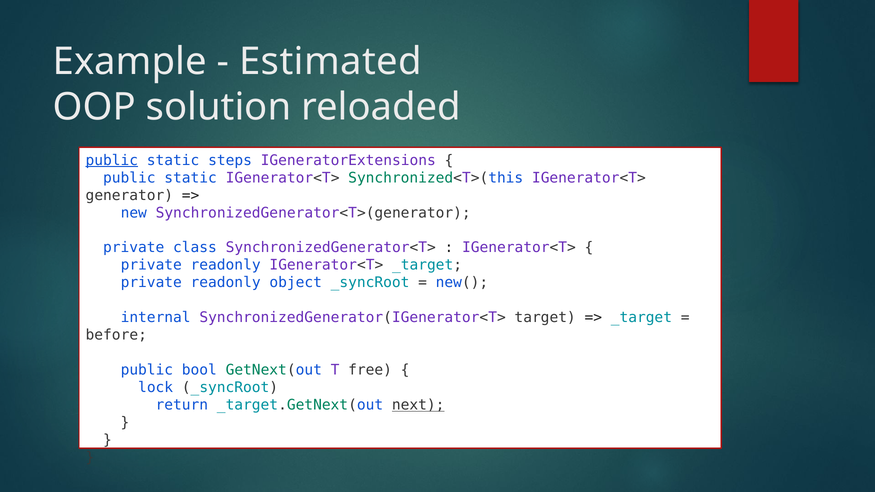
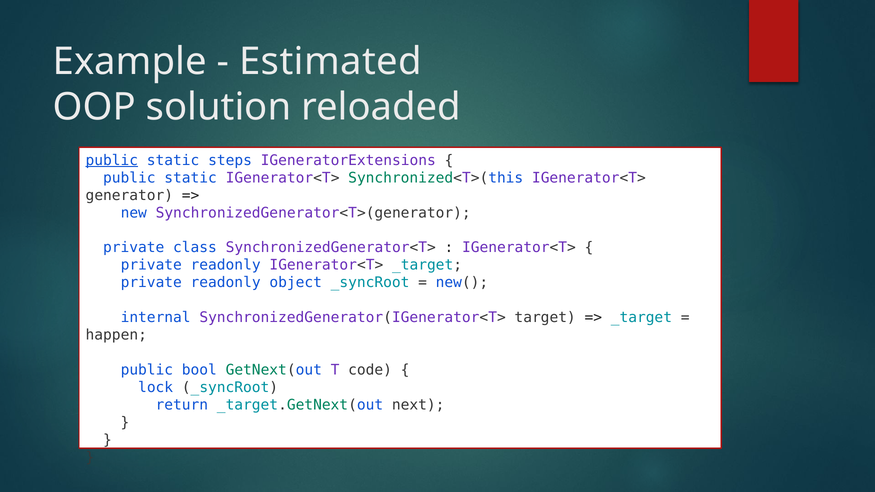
before: before -> happen
free: free -> code
next underline: present -> none
